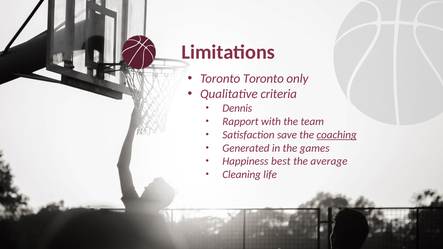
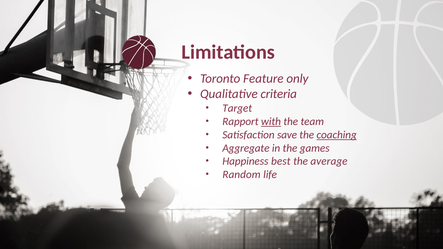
Toronto Toronto: Toronto -> Feature
Dennis: Dennis -> Target
with underline: none -> present
Generated: Generated -> Aggregate
Cleaning: Cleaning -> Random
